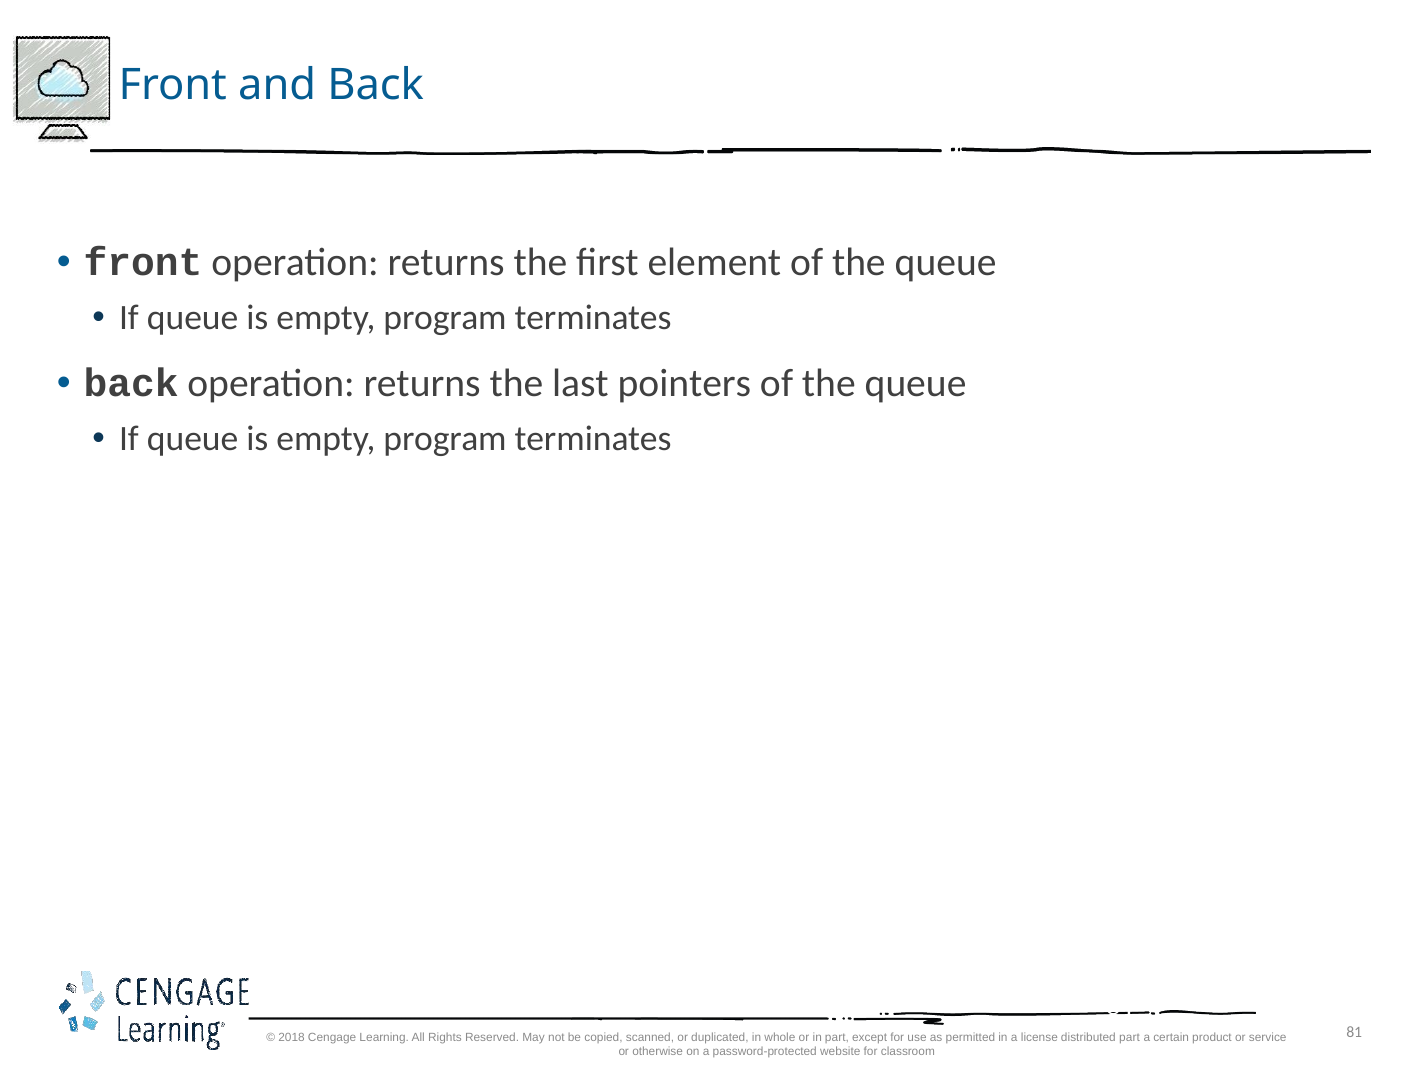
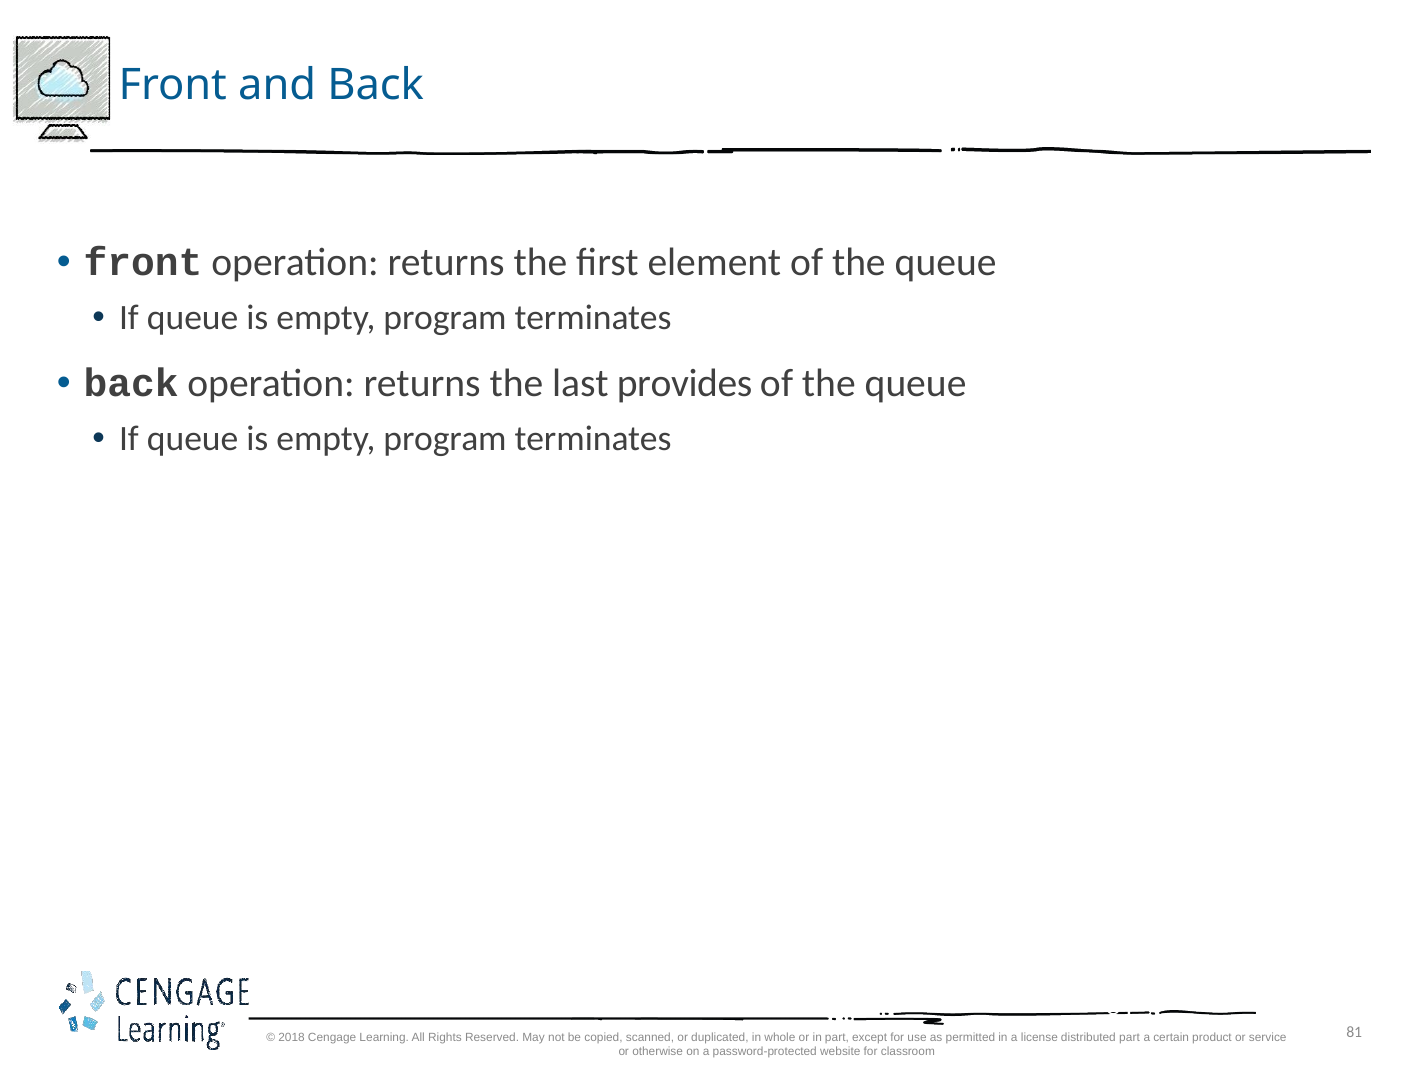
pointers: pointers -> provides
